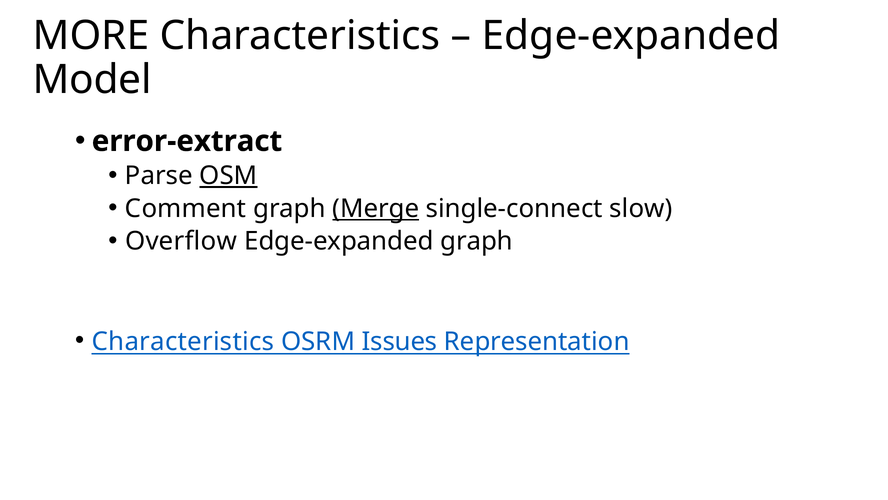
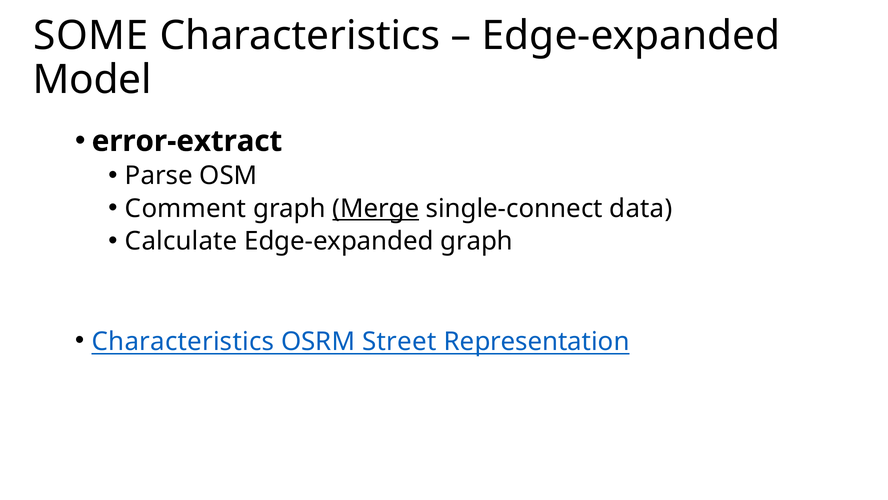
MORE: MORE -> SOME
OSM underline: present -> none
slow: slow -> data
Overflow: Overflow -> Calculate
Issues: Issues -> Street
